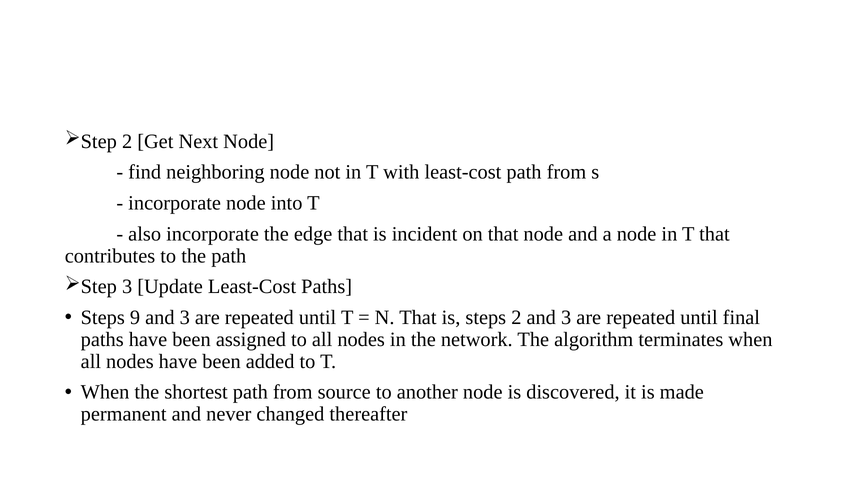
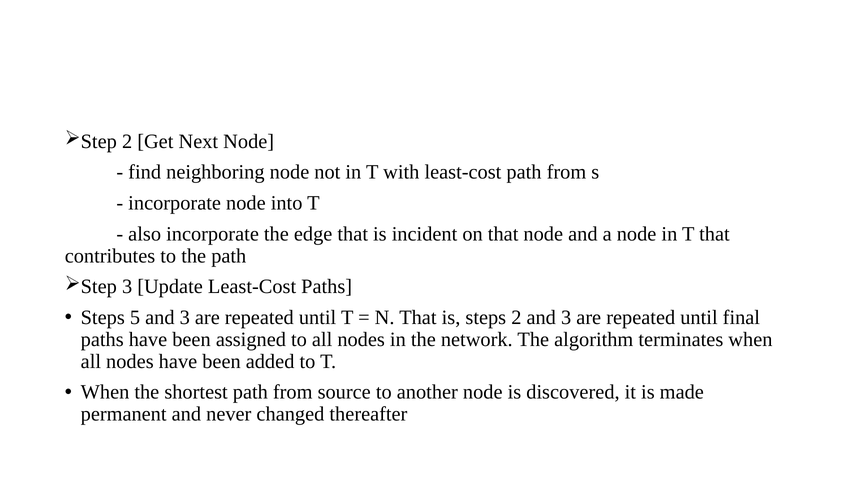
9: 9 -> 5
